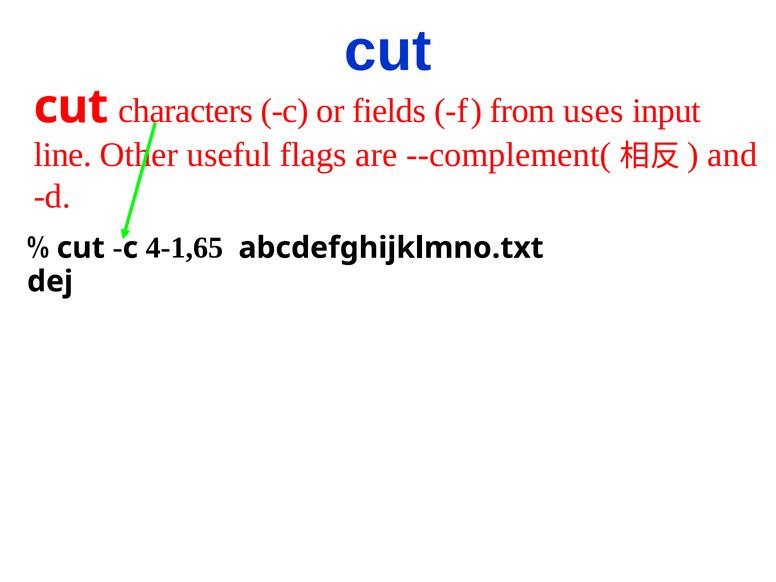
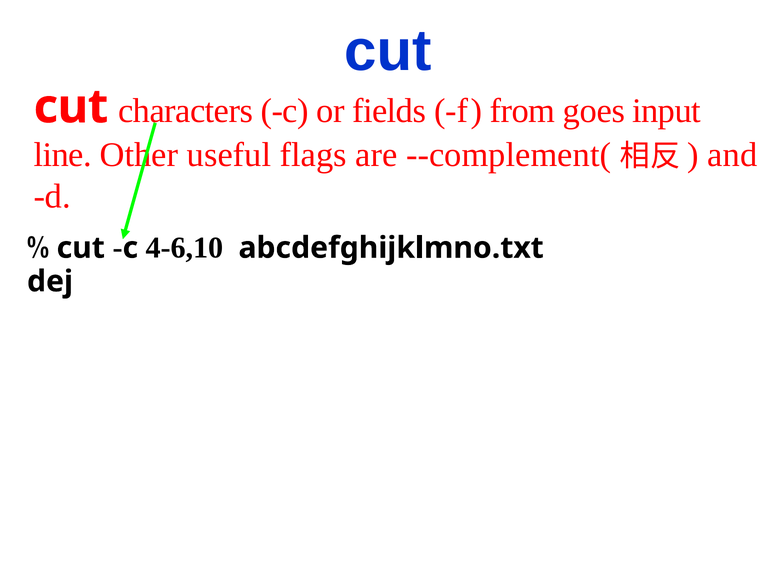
uses: uses -> goes
4-1,65: 4-1,65 -> 4-6,10
